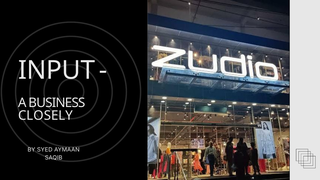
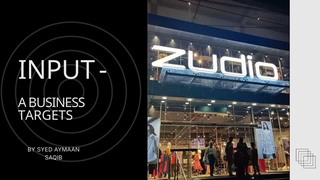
CLOSELY: CLOSELY -> TARGETS
